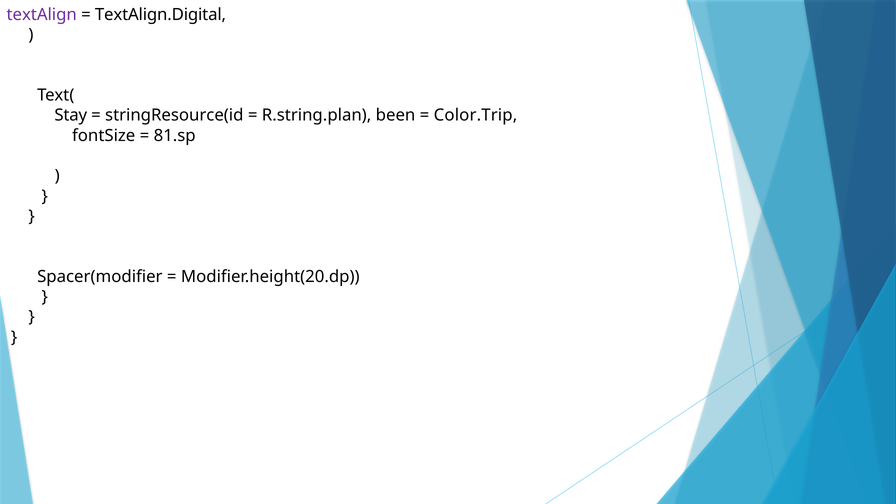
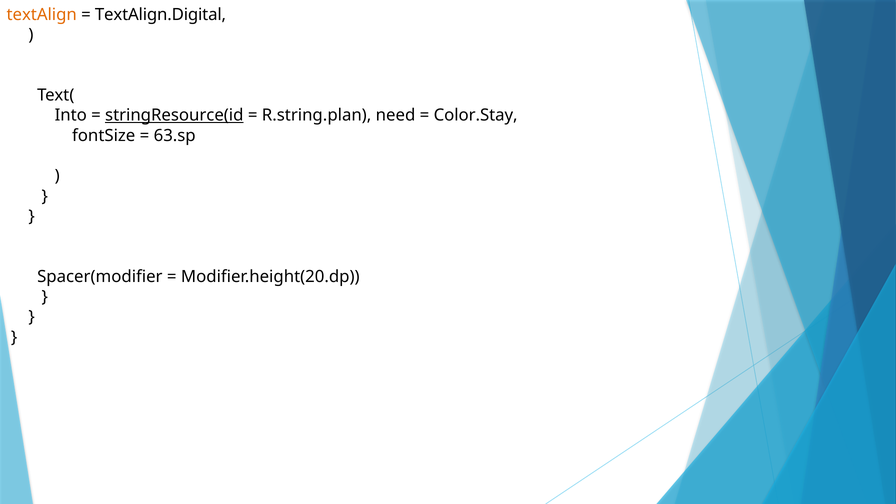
textAlign colour: purple -> orange
Stay: Stay -> Into
stringResource(id underline: none -> present
been: been -> need
Color.Trip: Color.Trip -> Color.Stay
81.sp: 81.sp -> 63.sp
